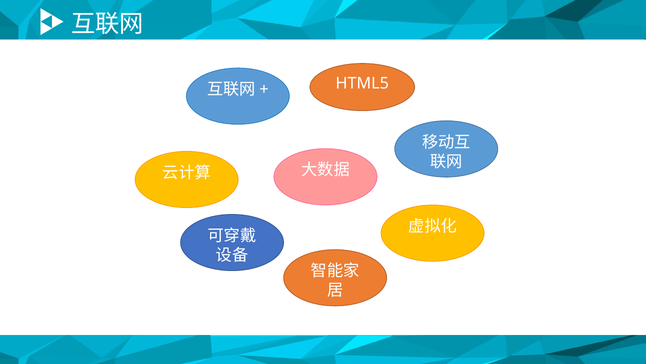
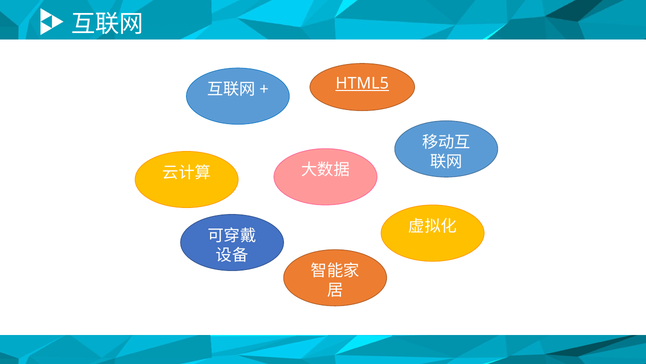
HTML5 underline: none -> present
